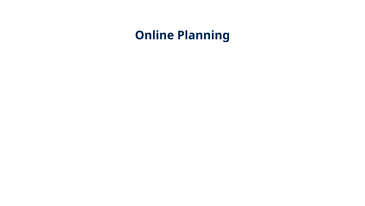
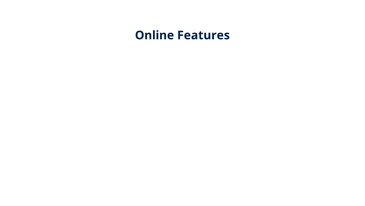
Planning: Planning -> Features
